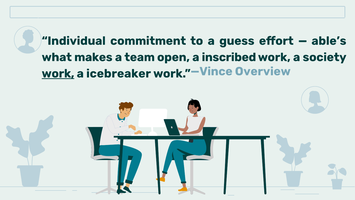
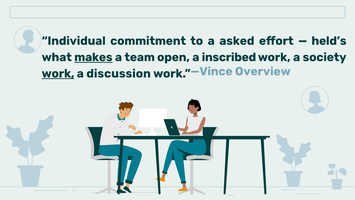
guess: guess -> asked
able’s: able’s -> held’s
makes underline: none -> present
icebreaker: icebreaker -> discussion
